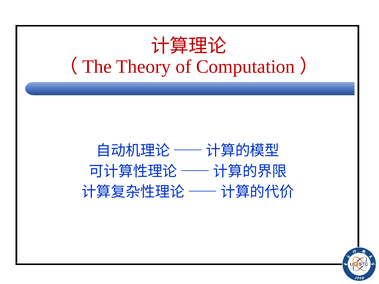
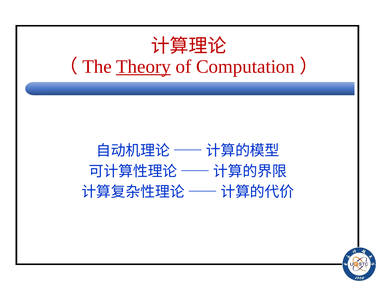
Theory underline: none -> present
